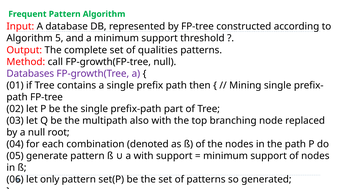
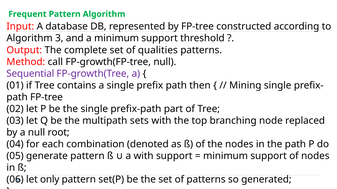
5: 5 -> 3
Databases: Databases -> Sequential
also: also -> sets
